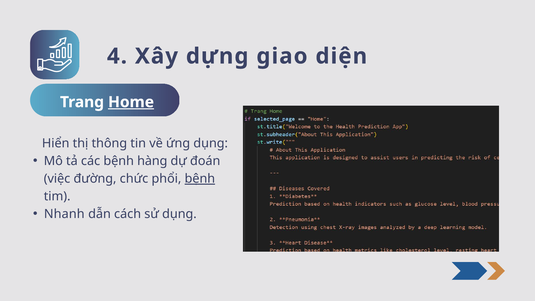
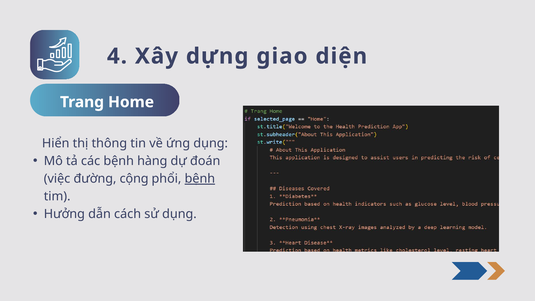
Home underline: present -> none
chức: chức -> cộng
Nhanh: Nhanh -> Hưởng
